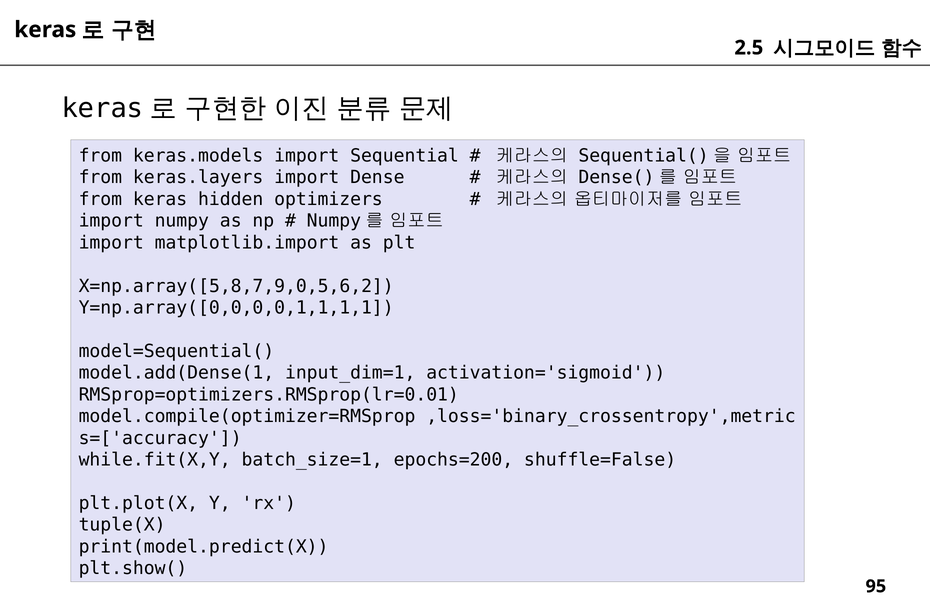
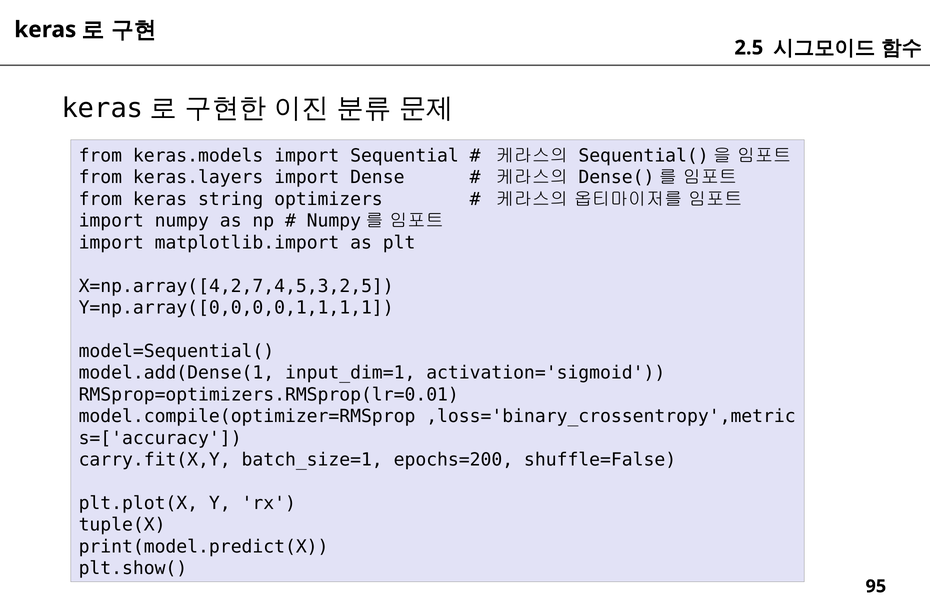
hidden: hidden -> string
X=np.array([5,8,7,9,0,5,6,2: X=np.array([5,8,7,9,0,5,6,2 -> X=np.array([4,2,7,4,5,3,2,5
while.fit(X,Y: while.fit(X,Y -> carry.fit(X,Y
